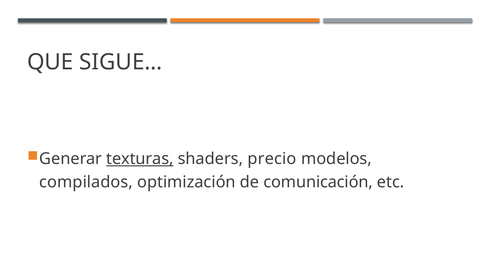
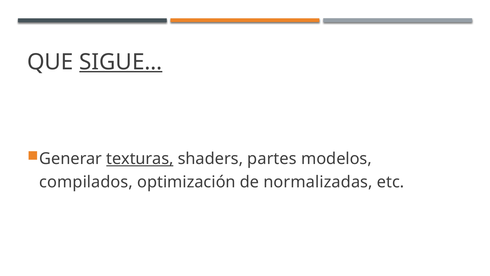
SIGUE… underline: none -> present
precio: precio -> partes
comunicación: comunicación -> normalizadas
